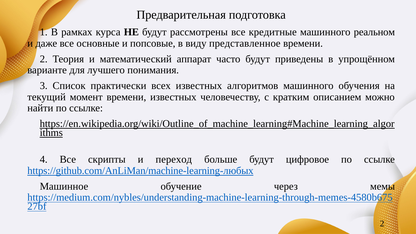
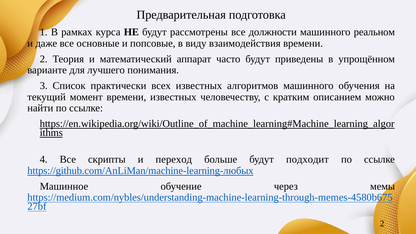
кредитные: кредитные -> должности
представленное: представленное -> взаимодействия
цифровое: цифровое -> подходит
